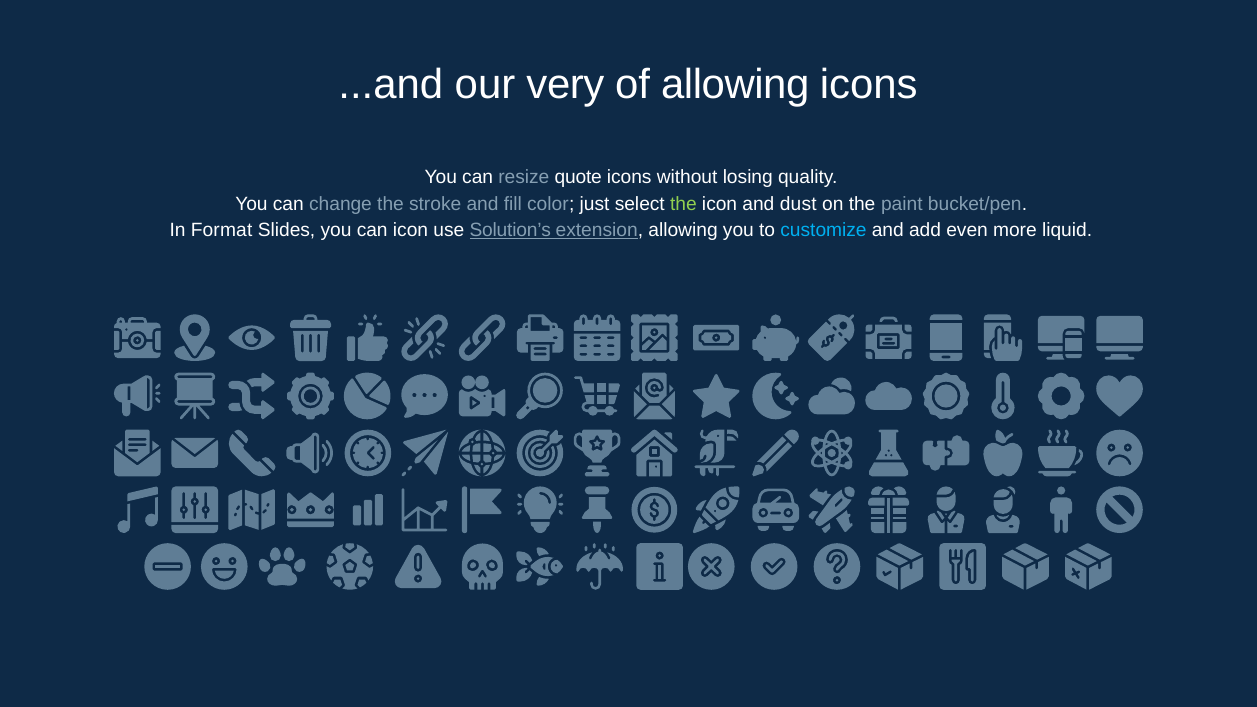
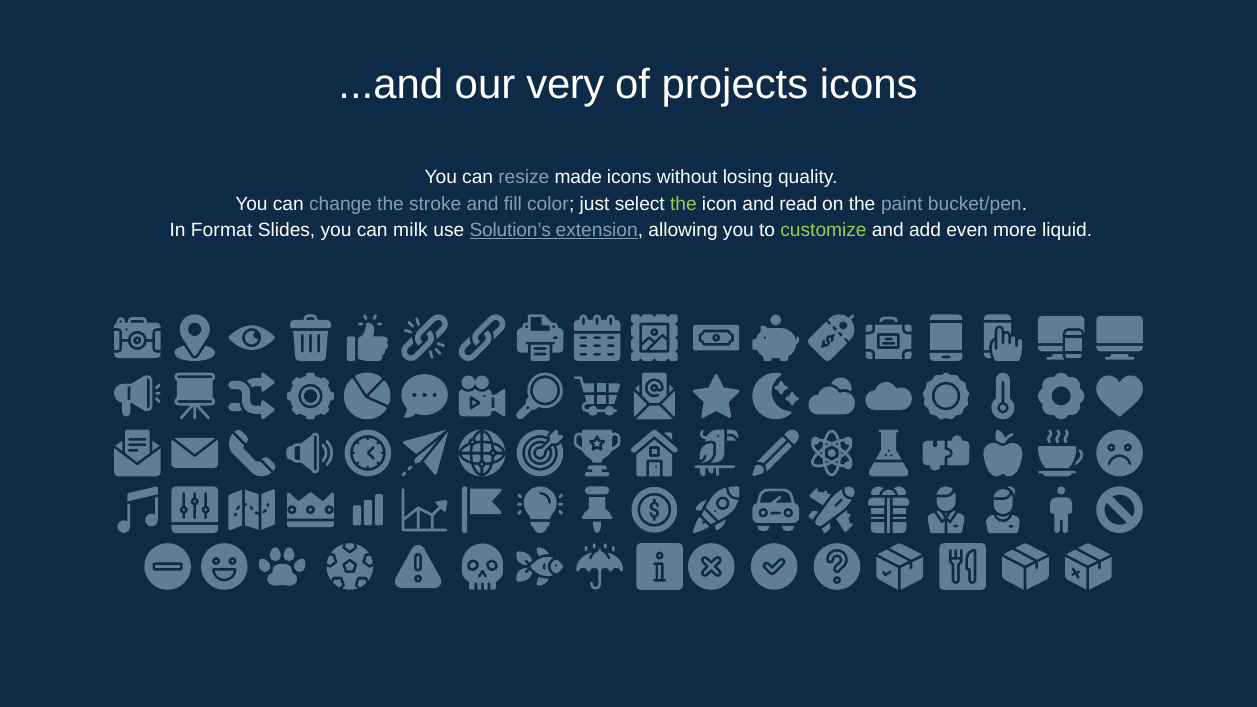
of allowing: allowing -> projects
quote: quote -> made
dust: dust -> read
can icon: icon -> milk
customize colour: light blue -> light green
